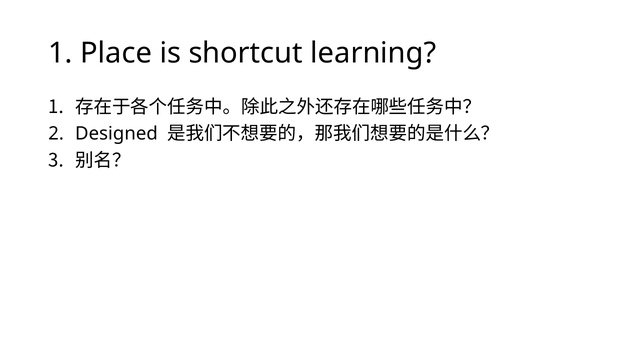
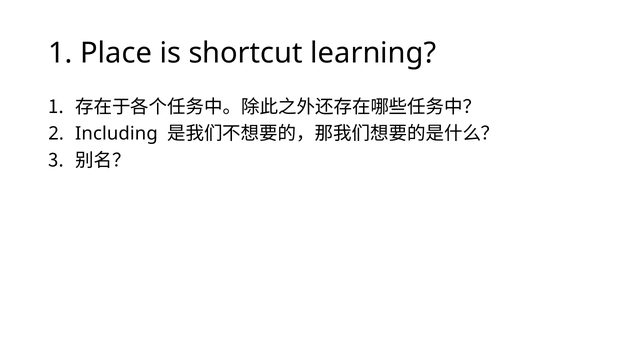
Designed: Designed -> Including
